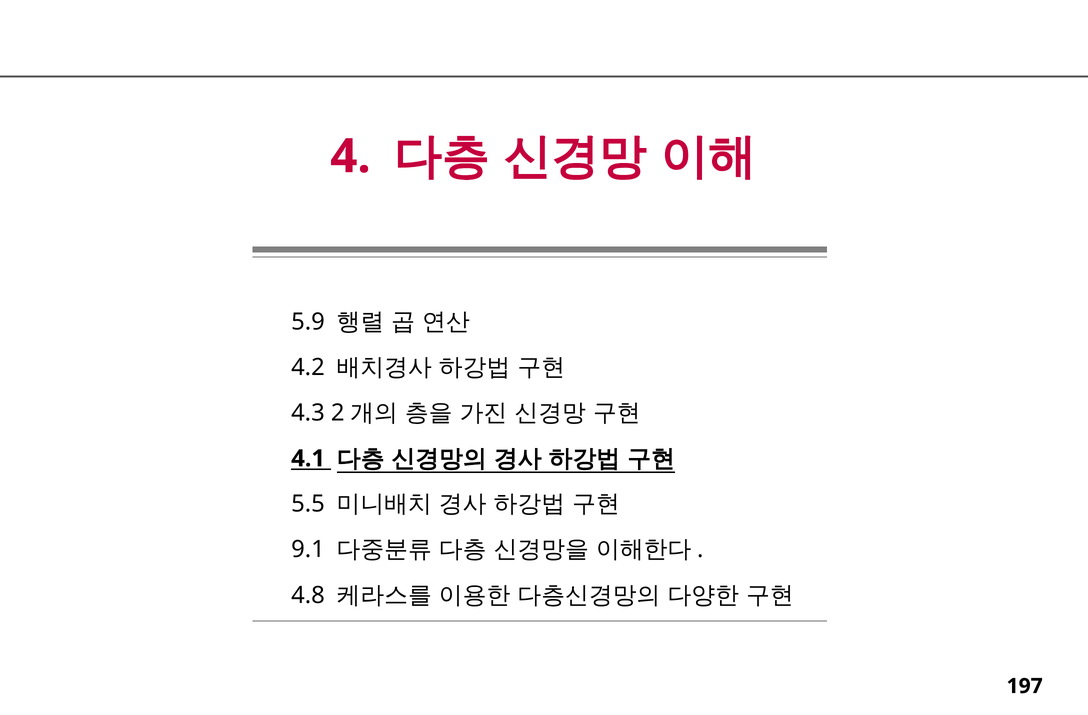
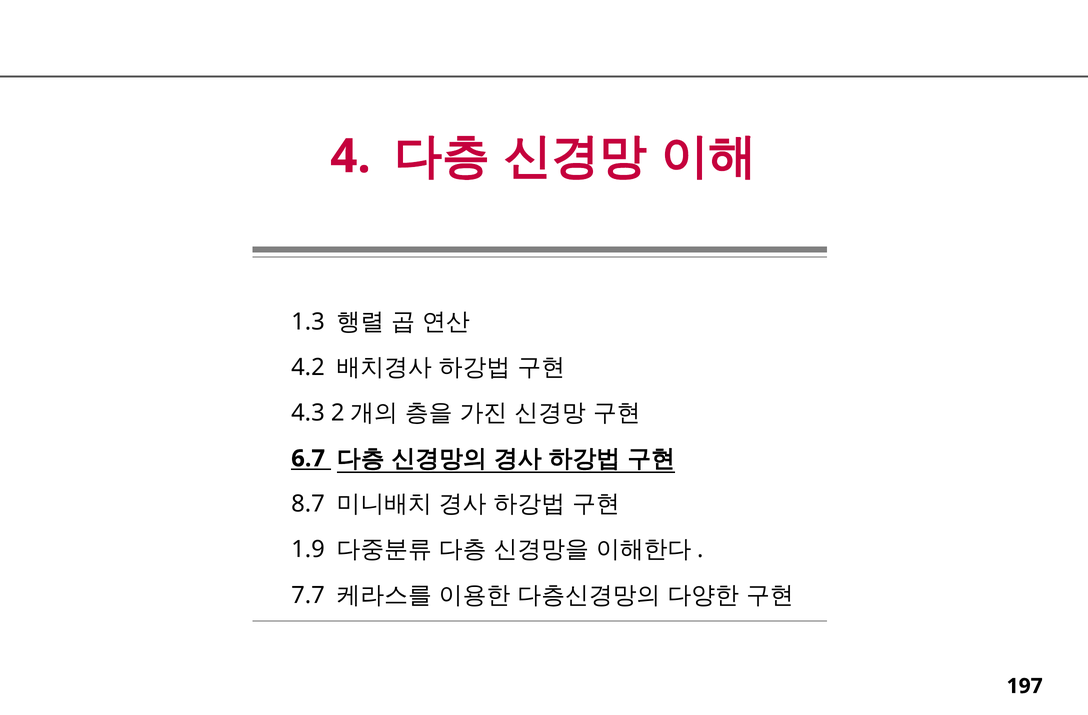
5.9: 5.9 -> 1.3
4.1: 4.1 -> 6.7
5.5: 5.5 -> 8.7
9.1: 9.1 -> 1.9
4.8: 4.8 -> 7.7
